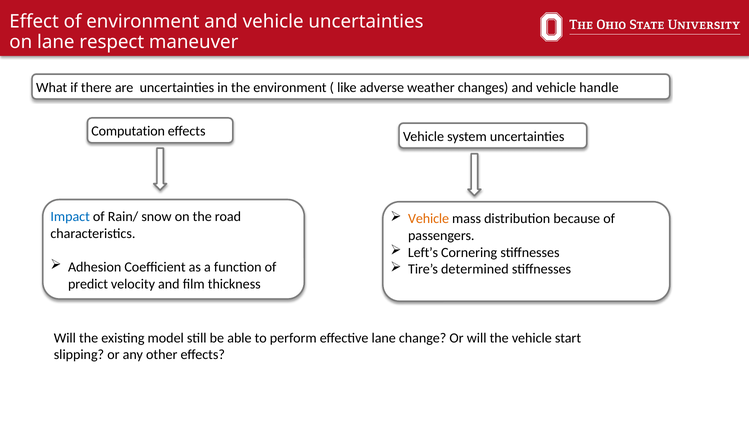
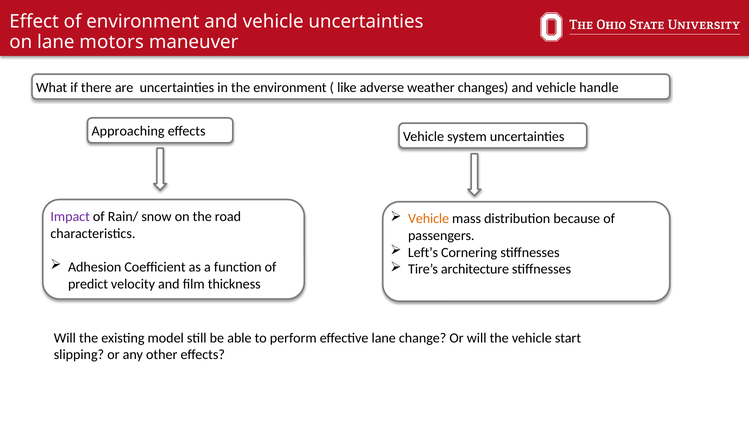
respect: respect -> motors
Computation: Computation -> Approaching
Impact colour: blue -> purple
determined: determined -> architecture
